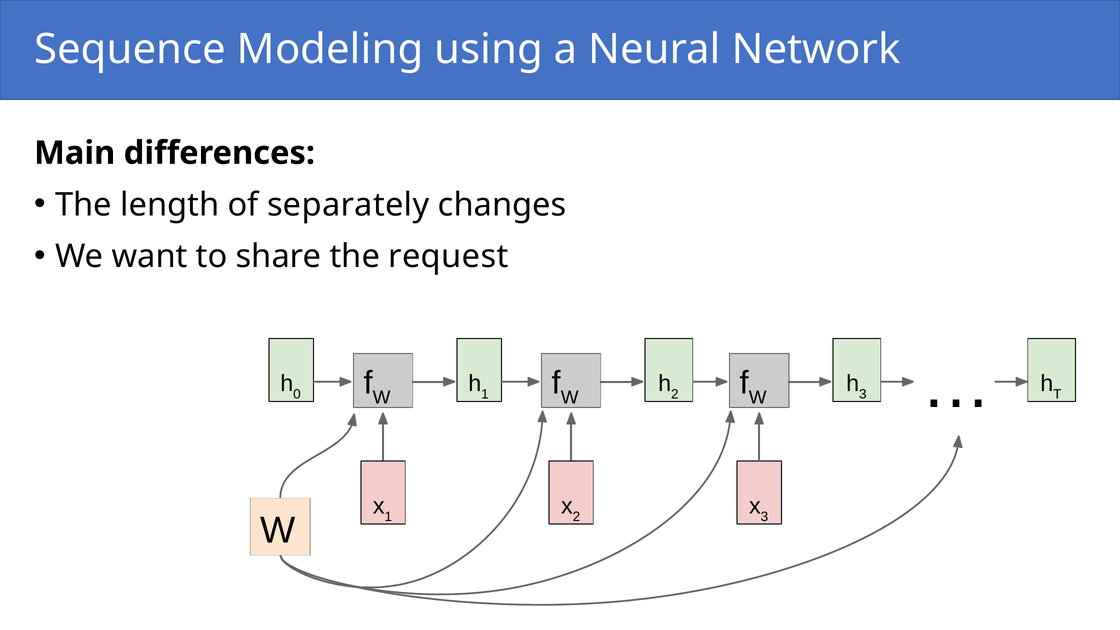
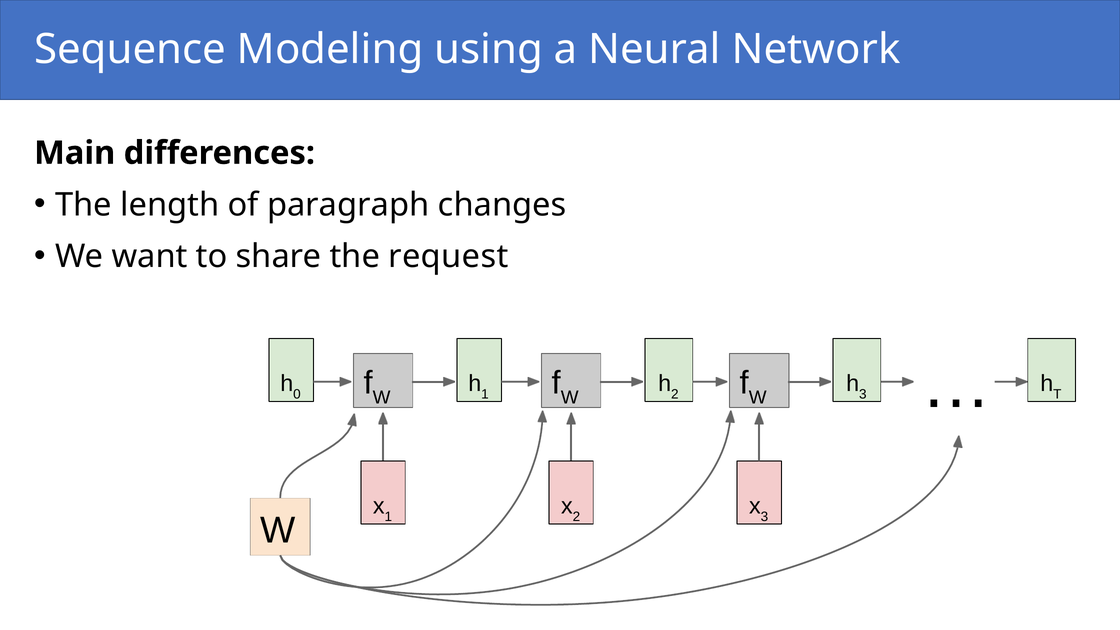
separately: separately -> paragraph
